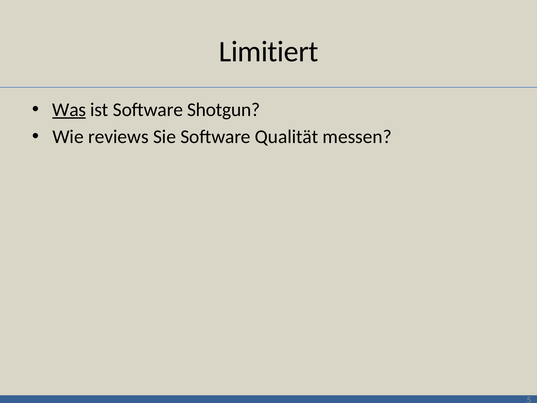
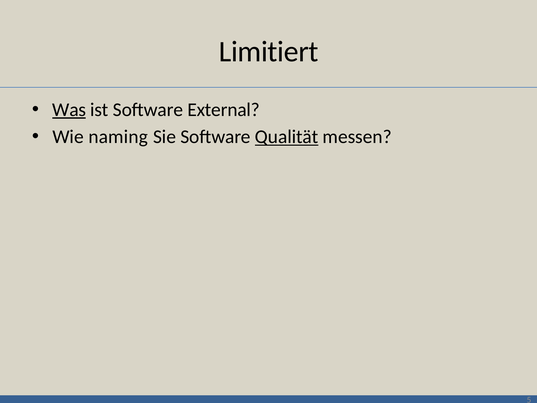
Shotgun: Shotgun -> External
reviews: reviews -> naming
Qualität underline: none -> present
